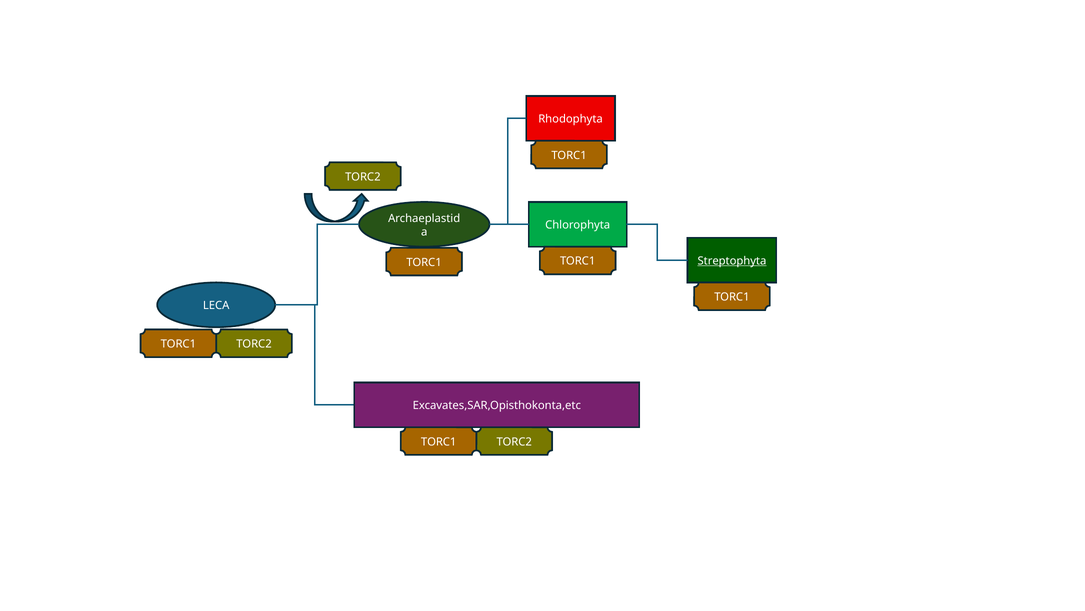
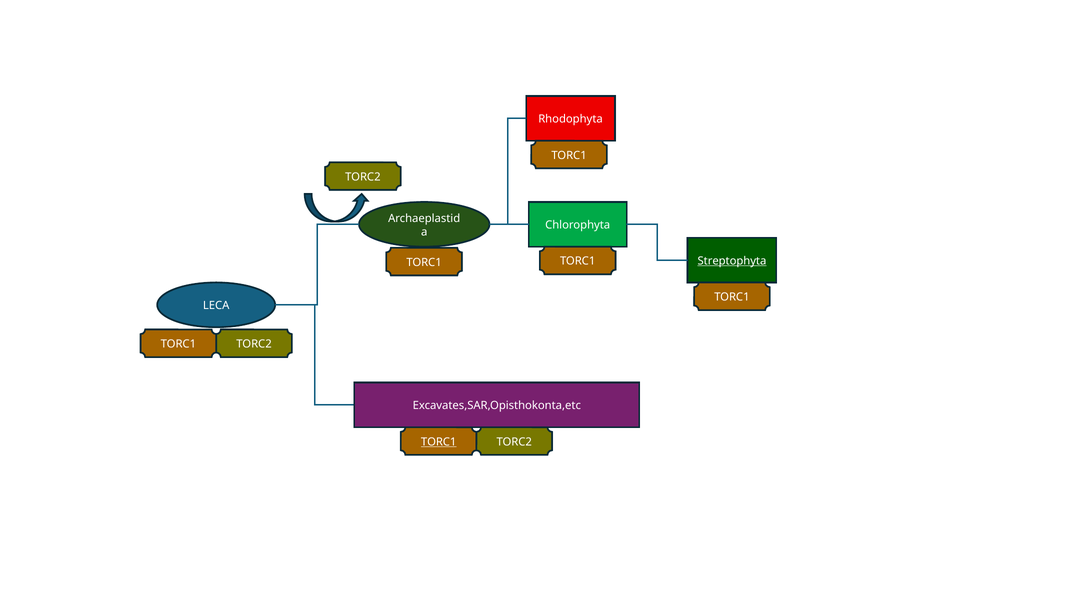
TORC1 at (439, 441) underline: none -> present
